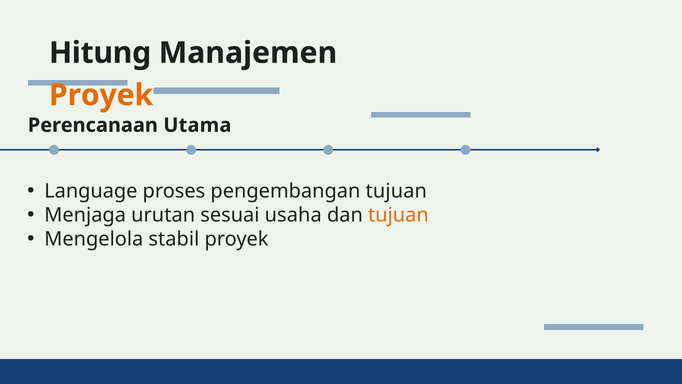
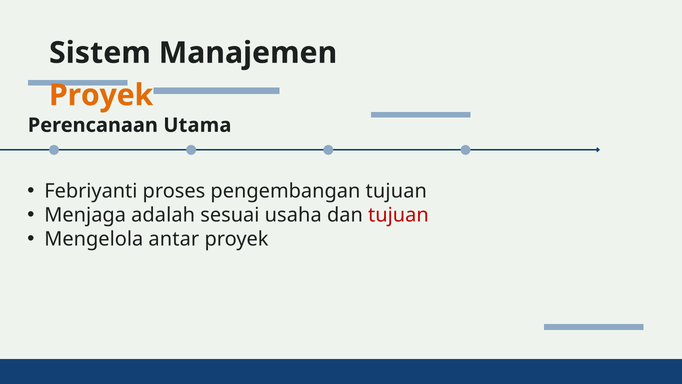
Hitung: Hitung -> Sistem
Language: Language -> Febriyanti
urutan: urutan -> adalah
tujuan at (398, 215) colour: orange -> red
stabil: stabil -> antar
